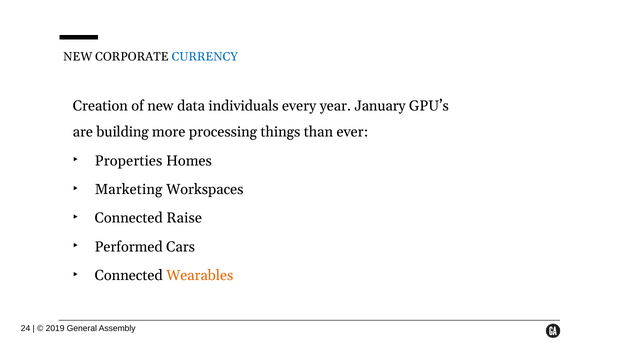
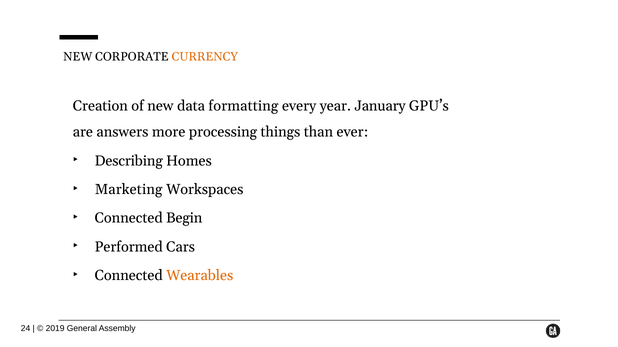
CURRENCY colour: blue -> orange
individuals: individuals -> formatting
building: building -> answers
Properties: Properties -> Describing
Raise: Raise -> Begin
